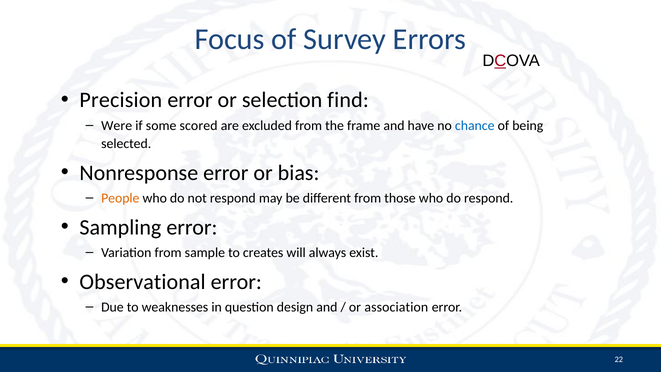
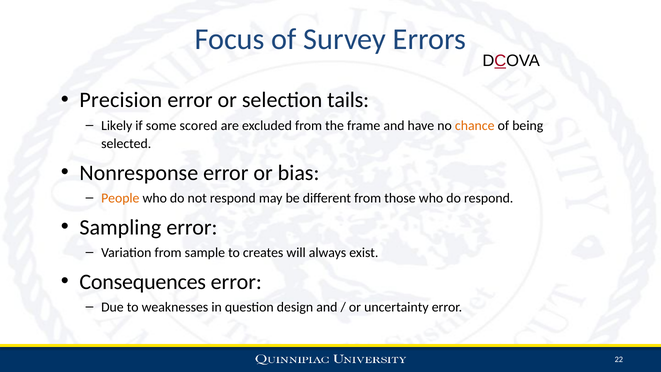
find: find -> tails
Were: Were -> Likely
chance colour: blue -> orange
Observational: Observational -> Consequences
association: association -> uncertainty
